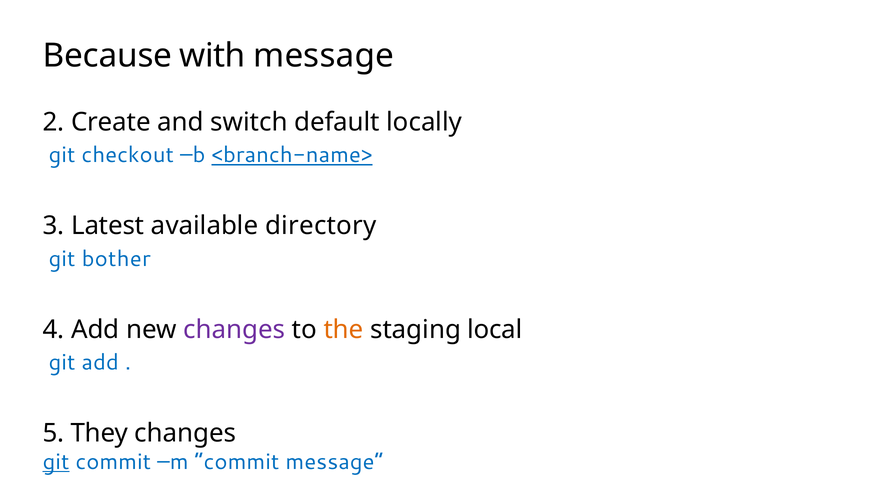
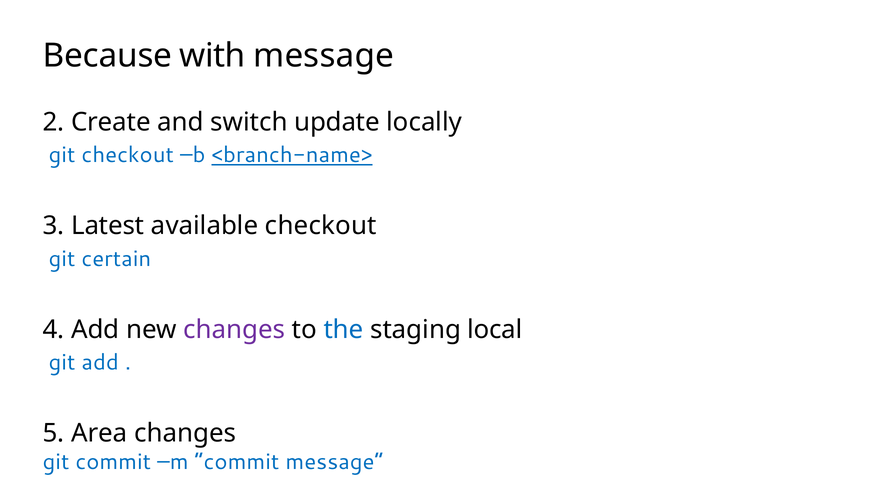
default: default -> update
available directory: directory -> checkout
bother: bother -> certain
the colour: orange -> blue
They: They -> Area
git at (56, 462) underline: present -> none
